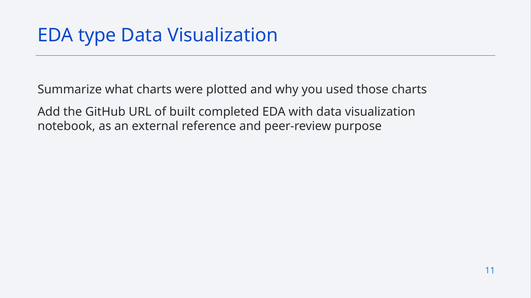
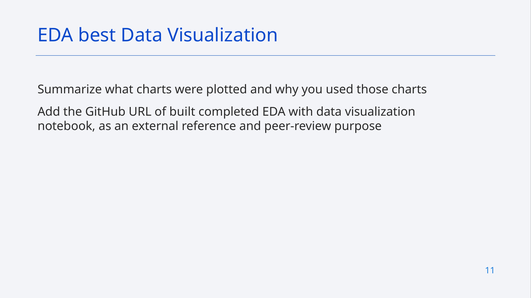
type: type -> best
